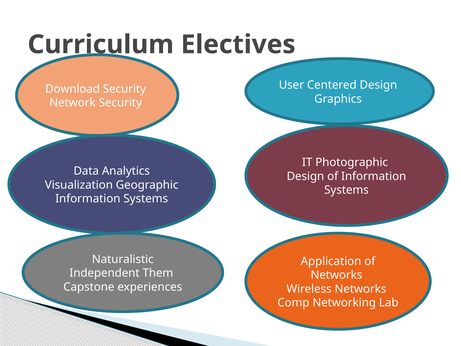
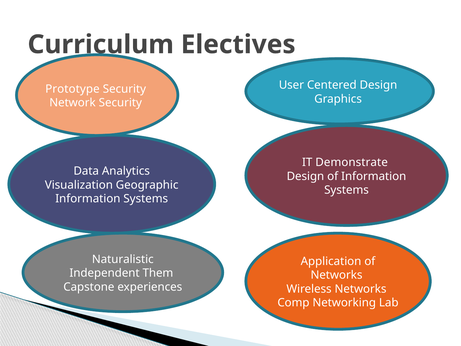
Download: Download -> Prototype
Photographic: Photographic -> Demonstrate
